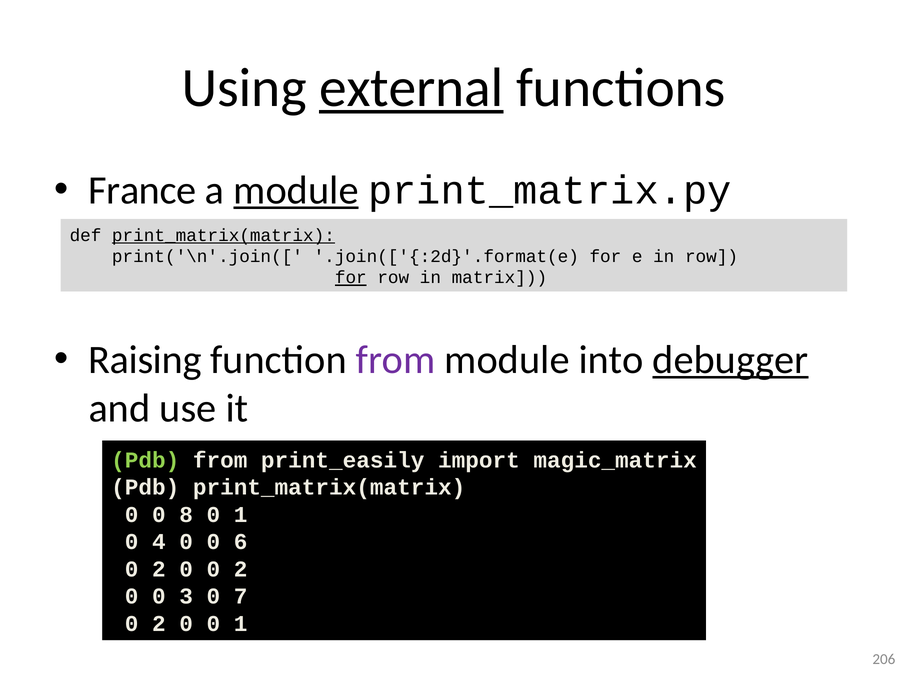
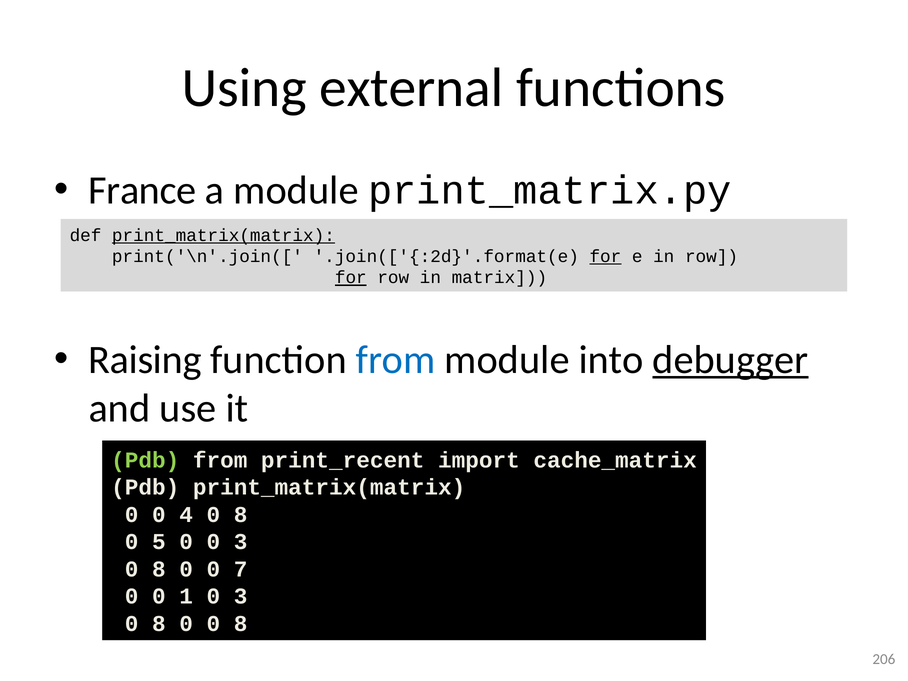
external underline: present -> none
module at (296, 190) underline: present -> none
for at (605, 256) underline: none -> present
from at (396, 360) colour: purple -> blue
print_easily: print_easily -> print_recent
magic_matrix: magic_matrix -> cache_matrix
8: 8 -> 4
1 at (241, 515): 1 -> 8
4: 4 -> 5
0 0 6: 6 -> 3
2 at (159, 569): 2 -> 8
0 0 2: 2 -> 7
3: 3 -> 1
7 at (241, 596): 7 -> 3
2 at (159, 624): 2 -> 8
0 0 1: 1 -> 8
